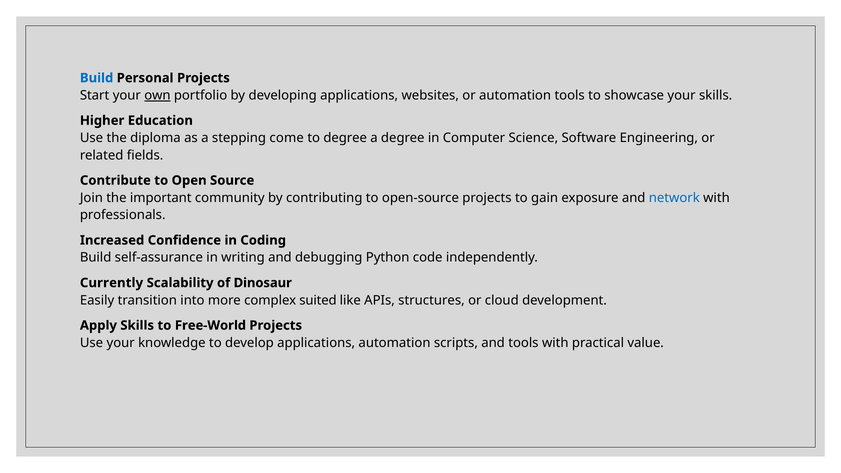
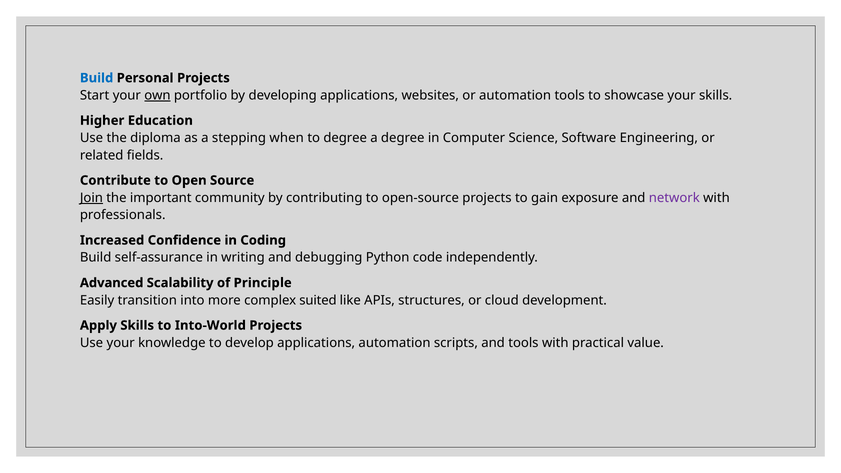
come: come -> when
Join underline: none -> present
network colour: blue -> purple
Currently: Currently -> Advanced
Dinosaur: Dinosaur -> Principle
Free-World: Free-World -> Into-World
